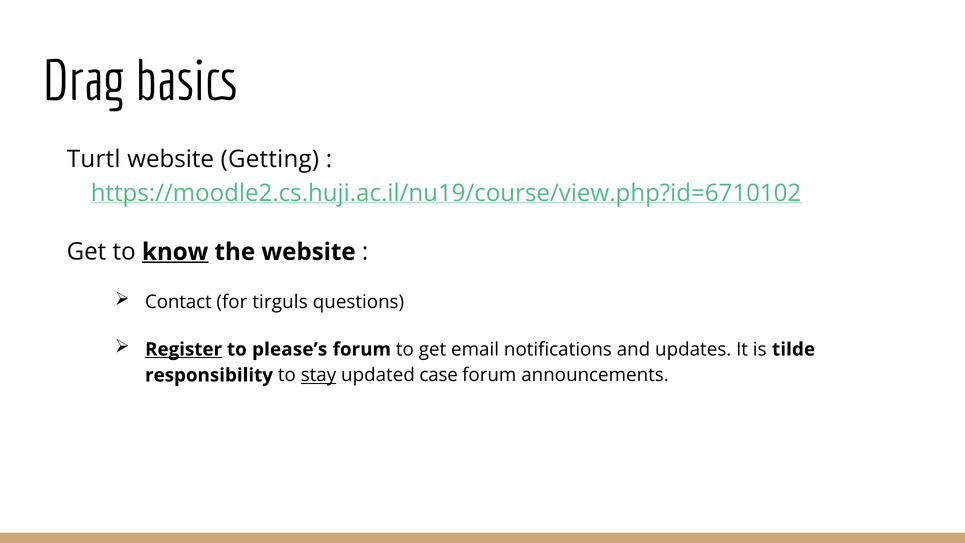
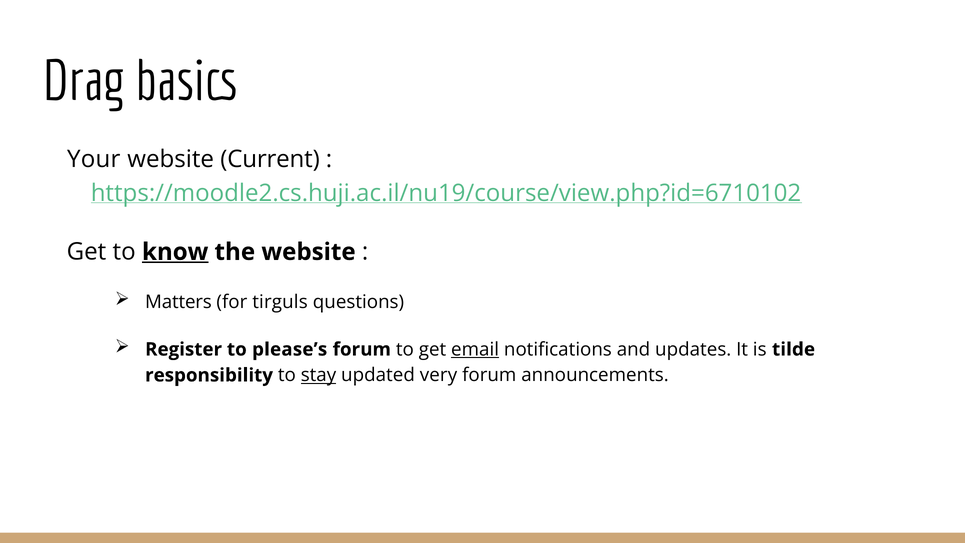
Turtl: Turtl -> Your
Getting: Getting -> Current
Contact: Contact -> Matters
Register underline: present -> none
email underline: none -> present
case: case -> very
